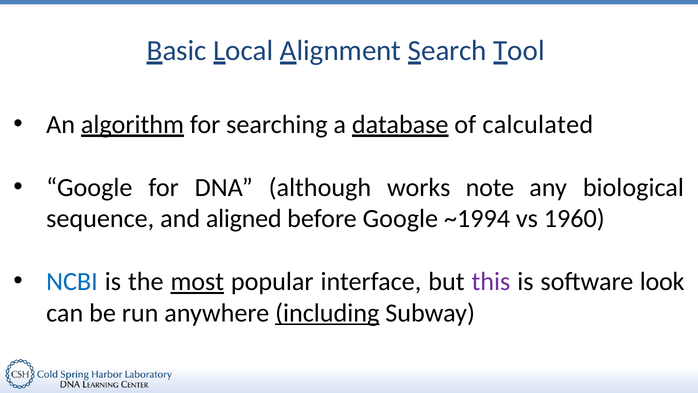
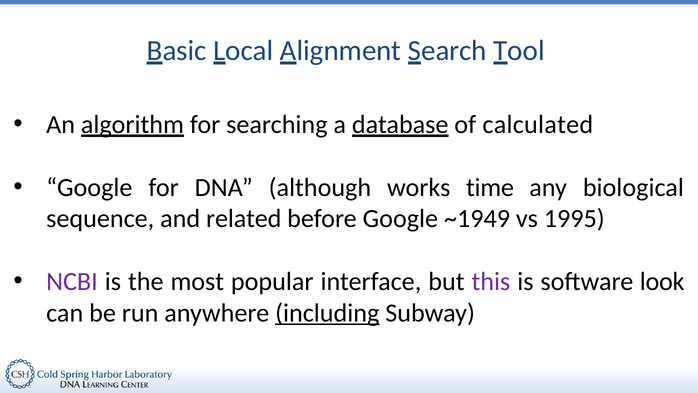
note: note -> time
aligned: aligned -> related
~1994: ~1994 -> ~1949
1960: 1960 -> 1995
NCBI colour: blue -> purple
most underline: present -> none
